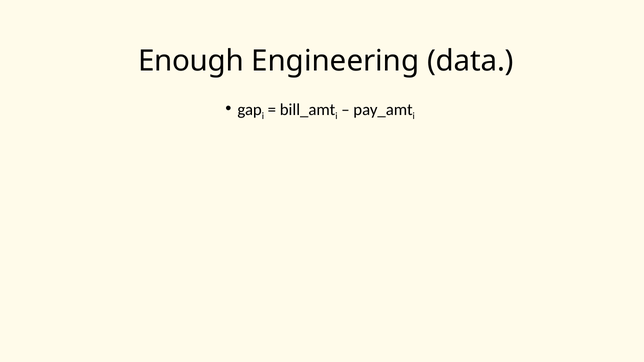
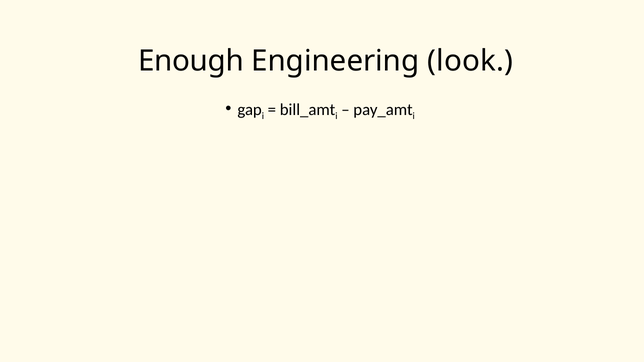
data: data -> look
